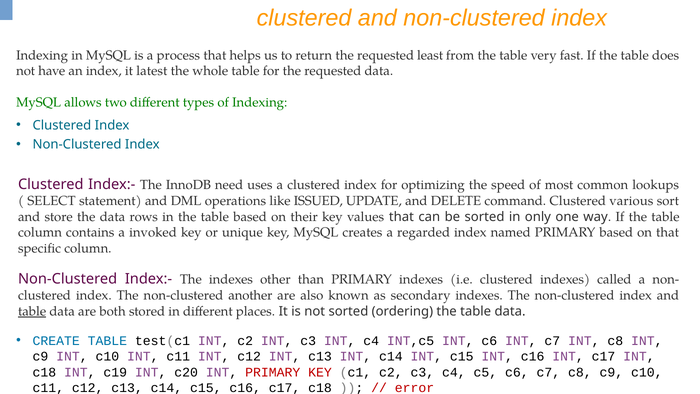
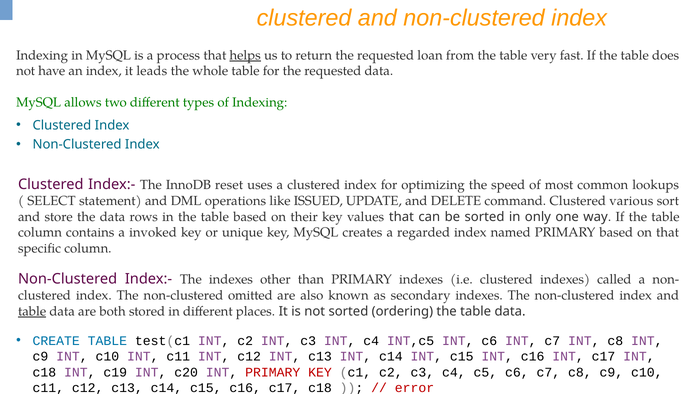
helps underline: none -> present
least: least -> loan
latest: latest -> leads
need: need -> reset
another: another -> omitted
